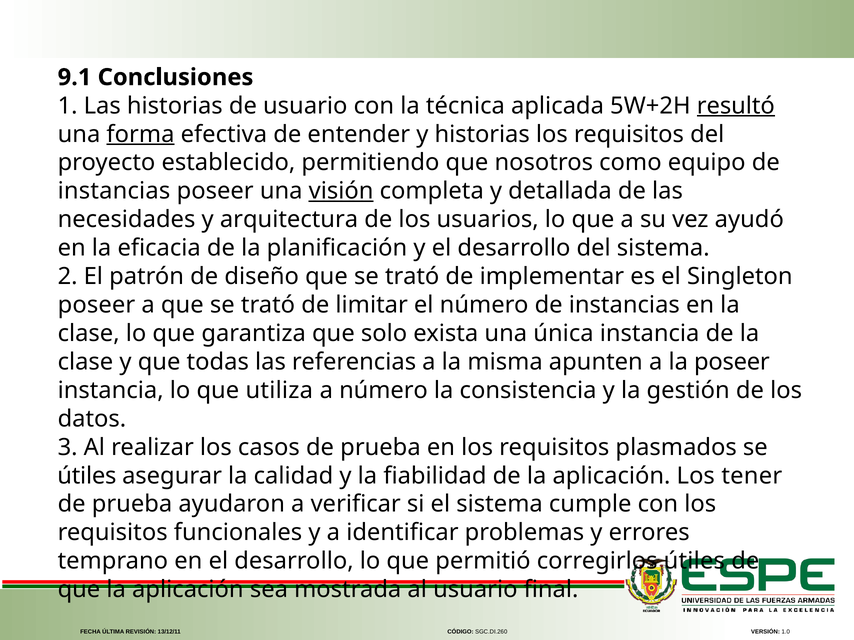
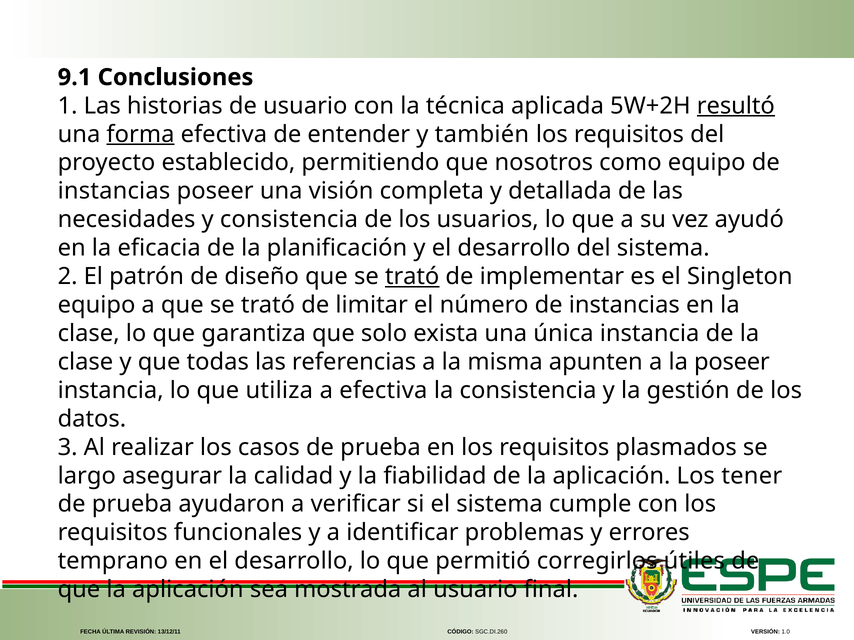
y historias: historias -> también
visión underline: present -> none
y arquitectura: arquitectura -> consistencia
trató at (412, 277) underline: none -> present
poseer at (96, 305): poseer -> equipo
a número: número -> efectiva
útiles at (87, 476): útiles -> largo
